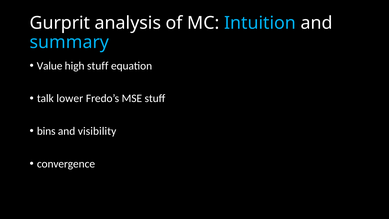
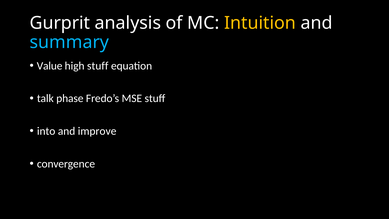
Intuition colour: light blue -> yellow
lower: lower -> phase
bins: bins -> into
visibility: visibility -> improve
